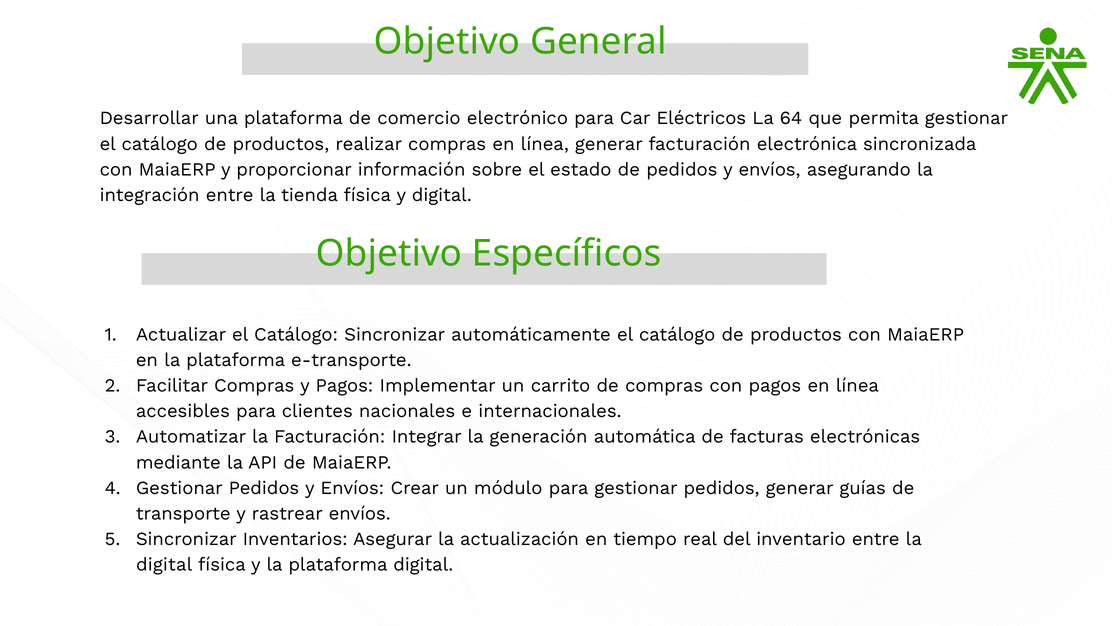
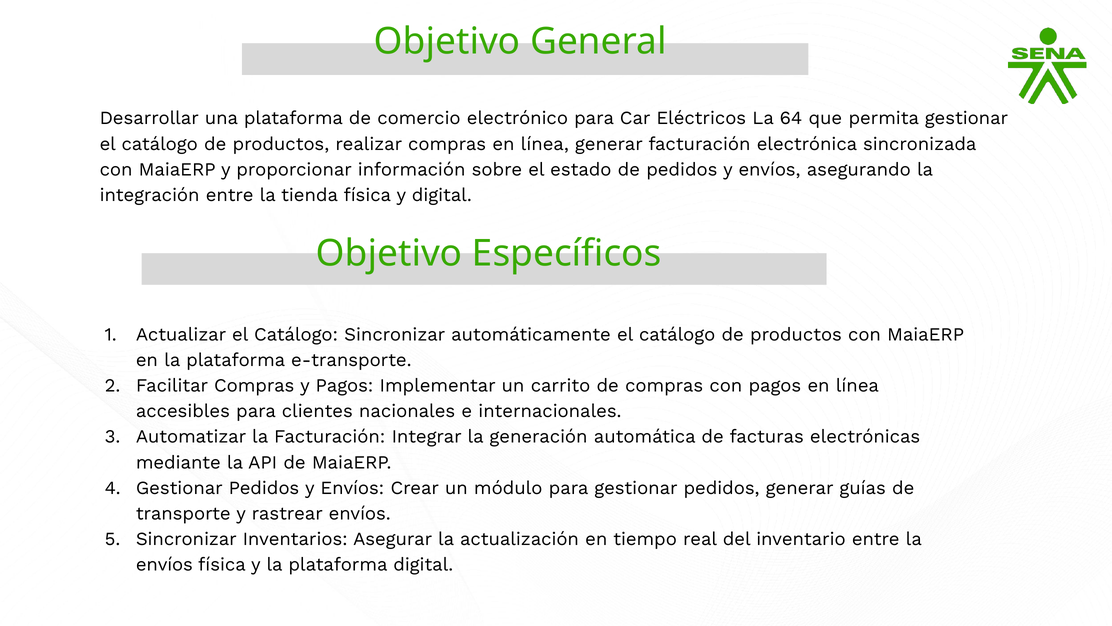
digital at (164, 564): digital -> envíos
